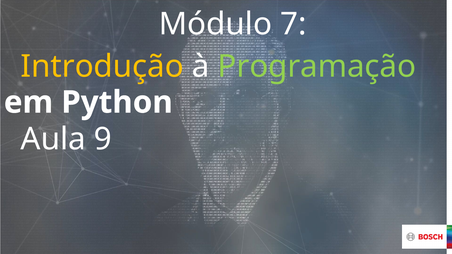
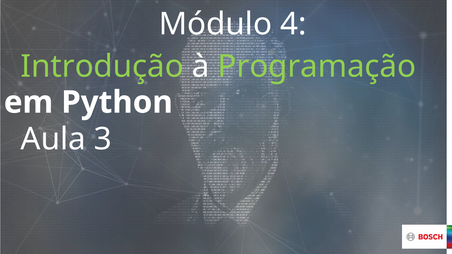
7: 7 -> 4
Introdução colour: yellow -> light green
9: 9 -> 3
